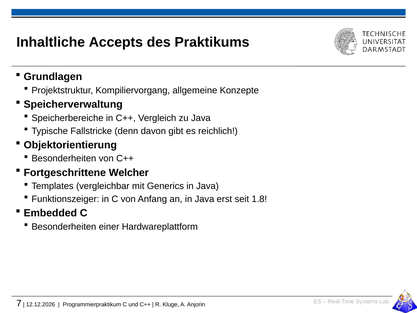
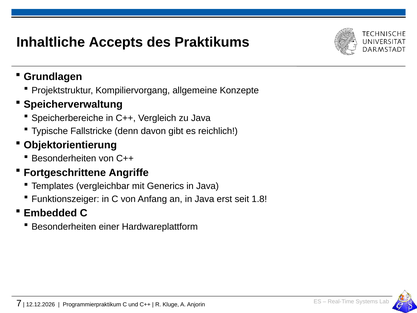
Welcher: Welcher -> Angriffe
